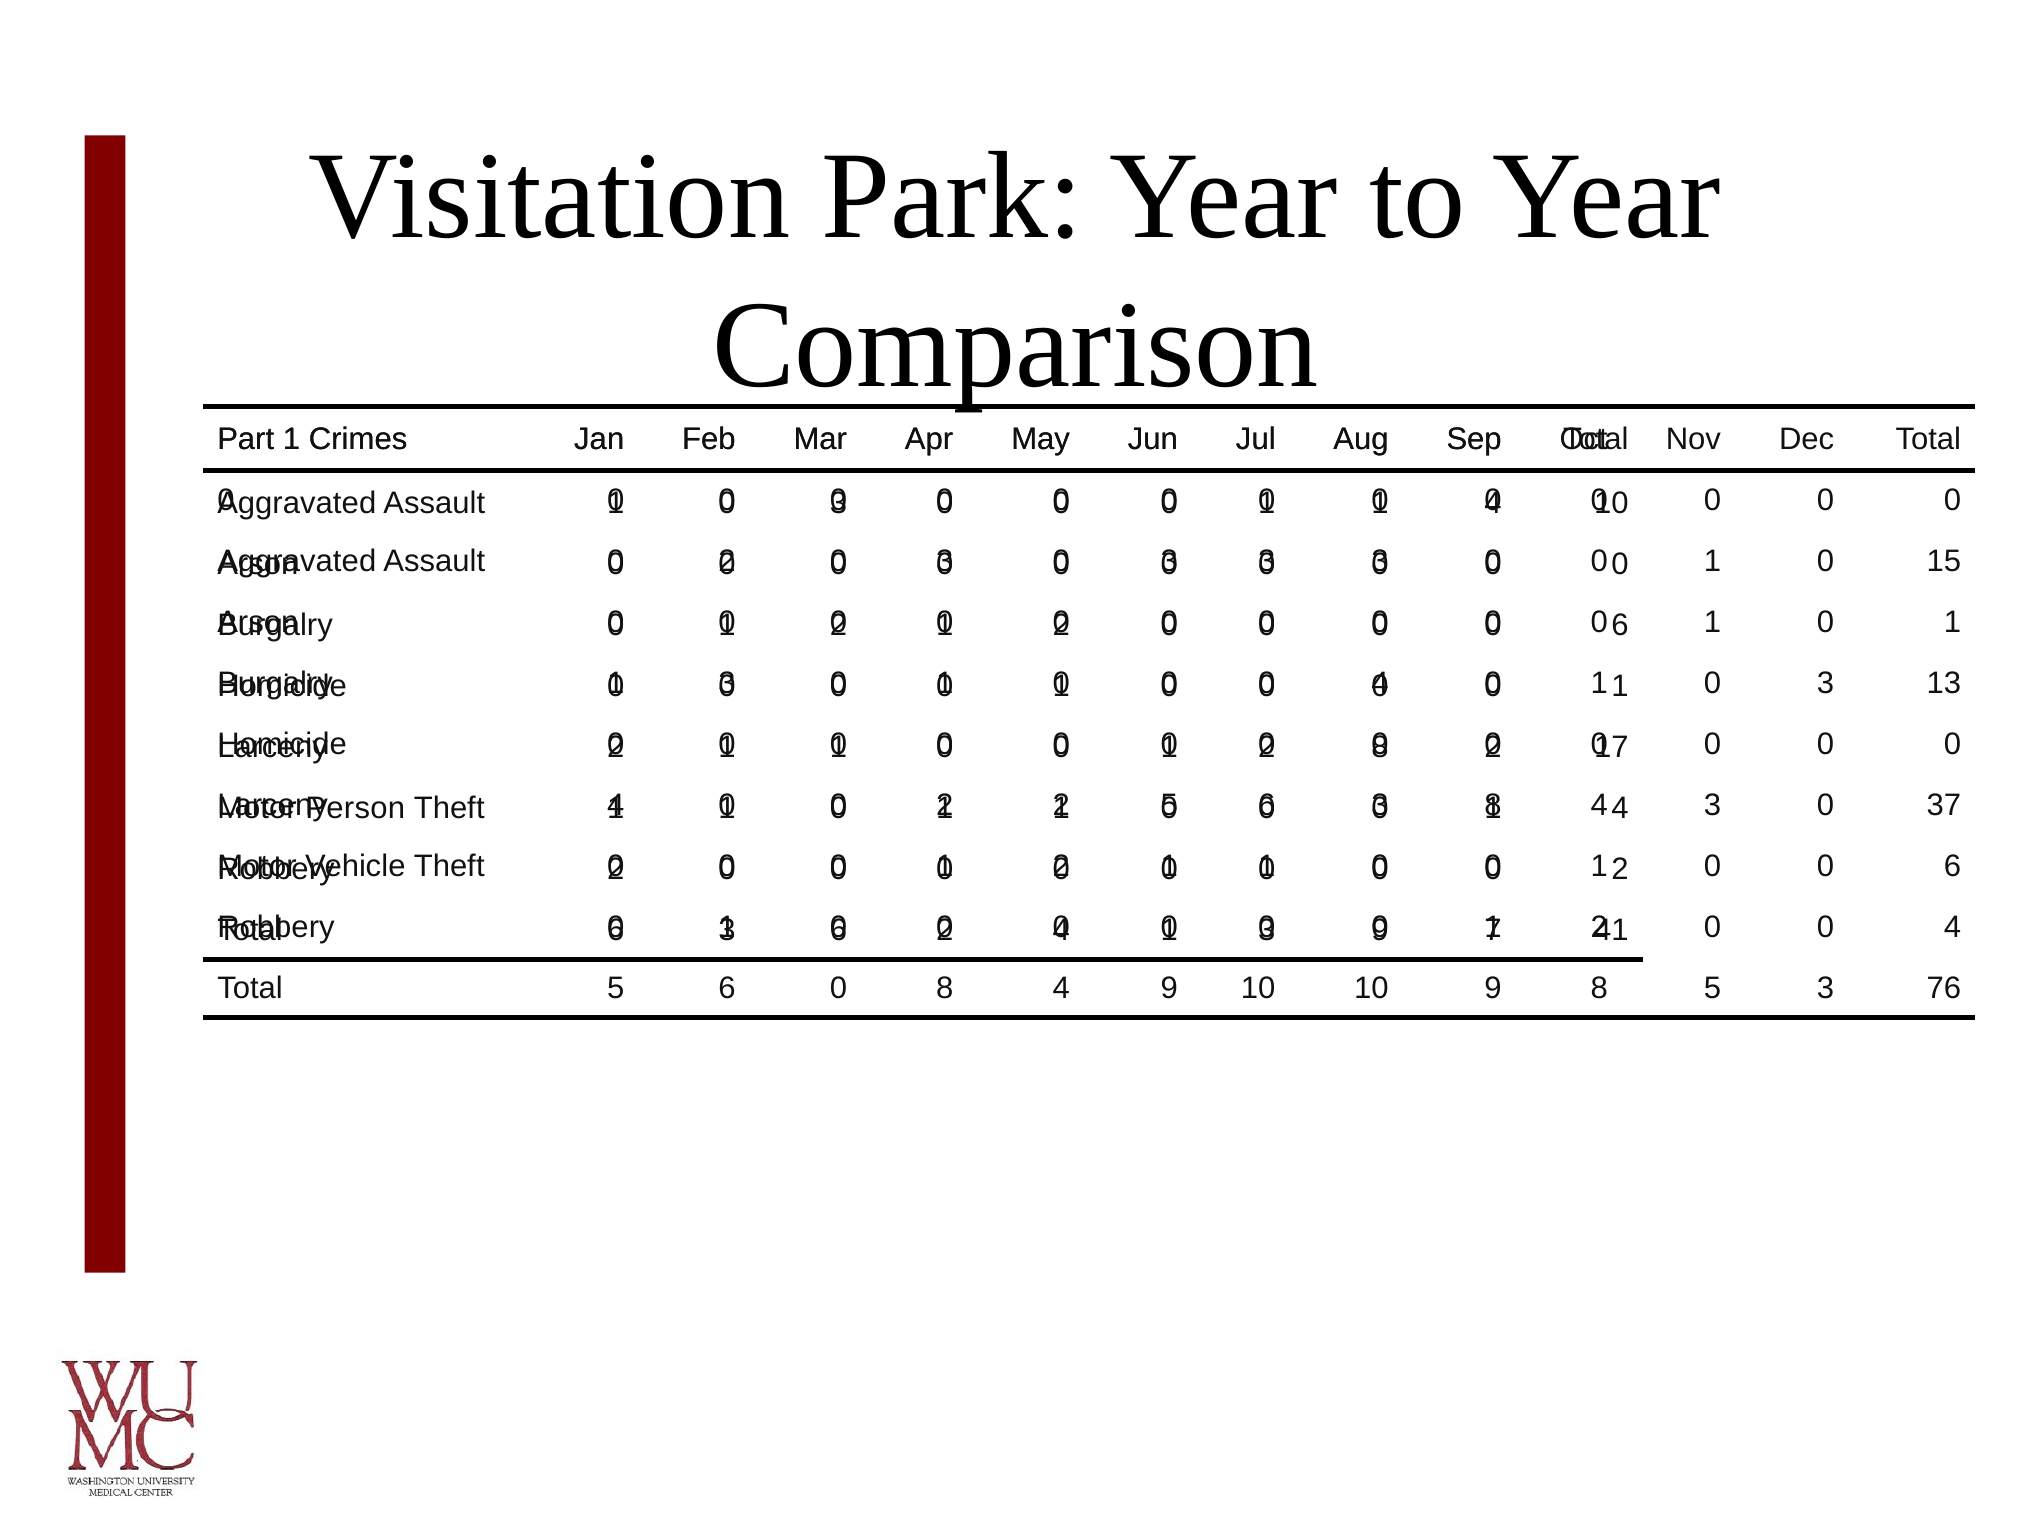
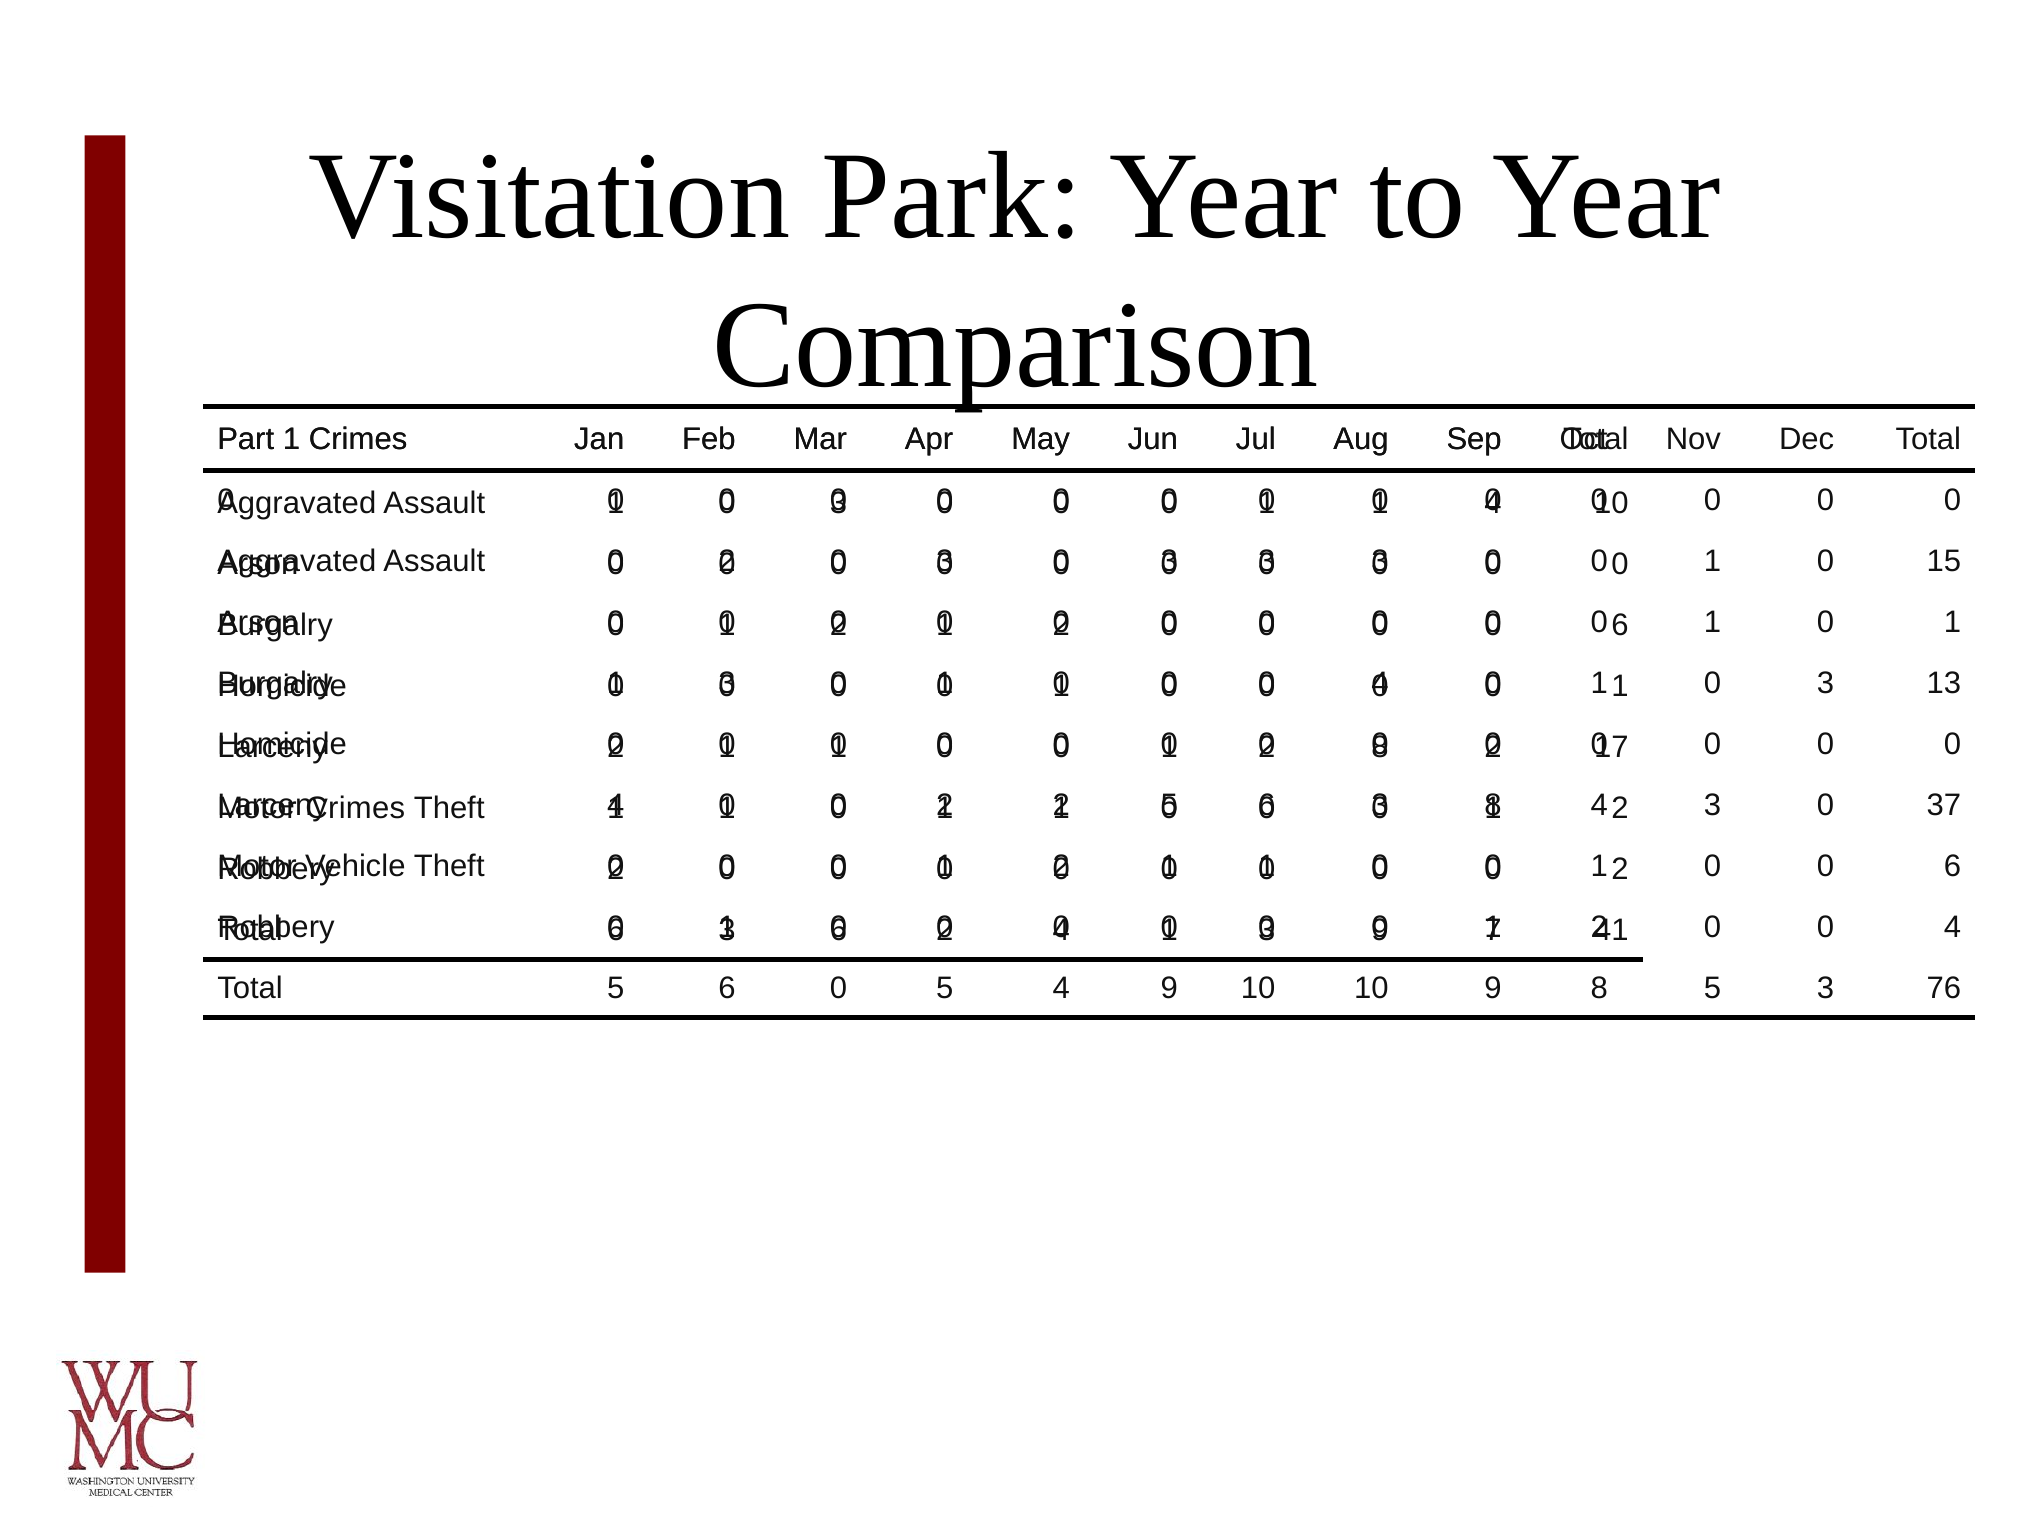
Person at (355, 808): Person -> Crimes
4 at (1620, 808): 4 -> 2
0 8: 8 -> 5
